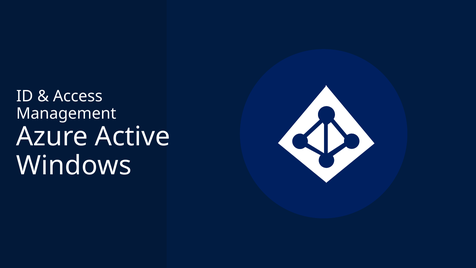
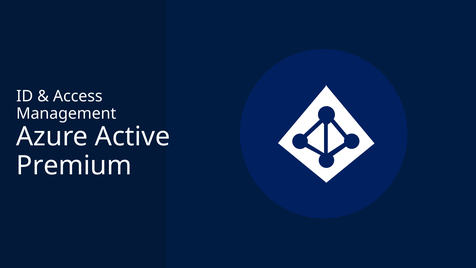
Windows: Windows -> Premium
